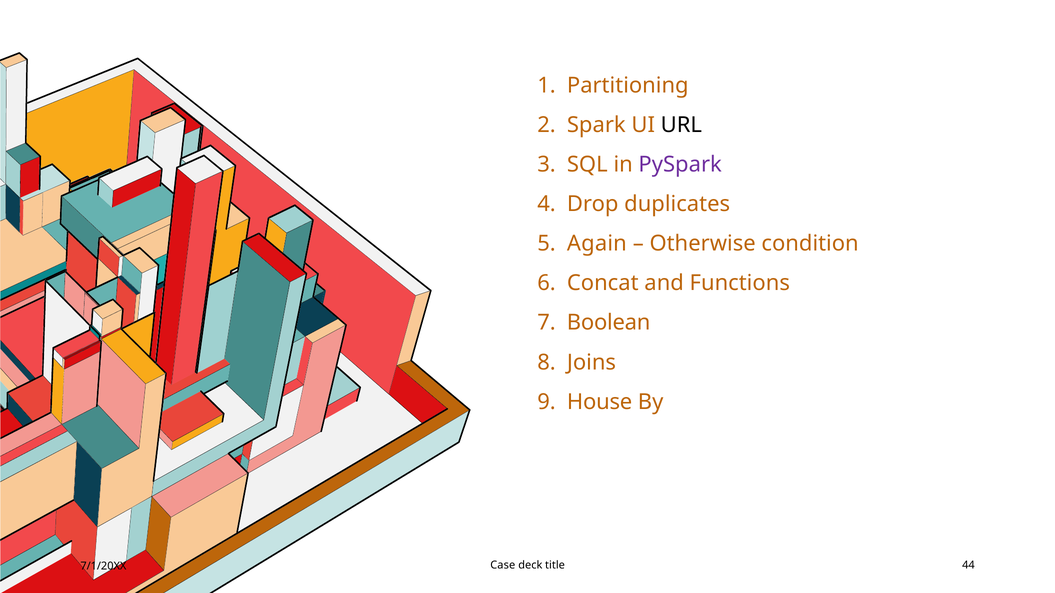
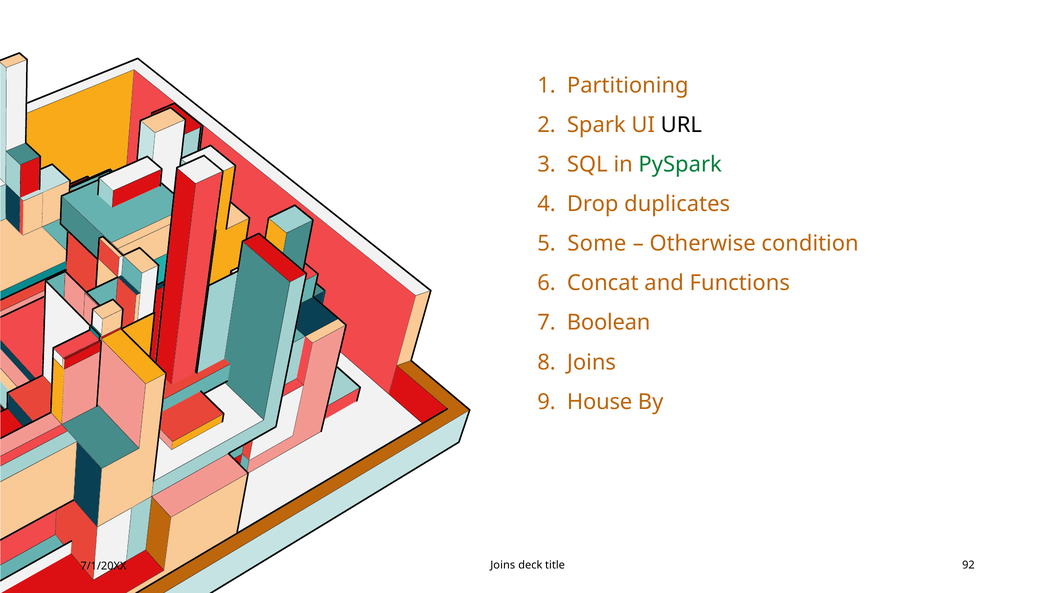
PySpark colour: purple -> green
Again: Again -> Some
Case at (503, 566): Case -> Joins
44: 44 -> 92
